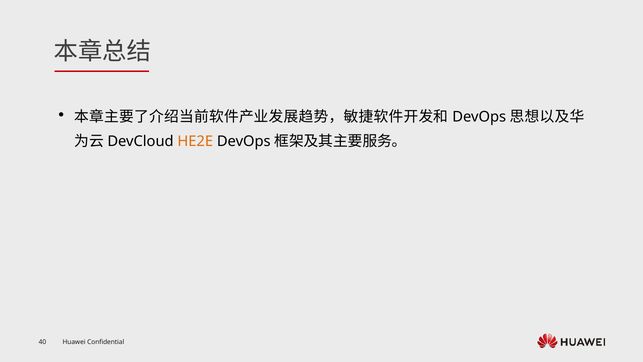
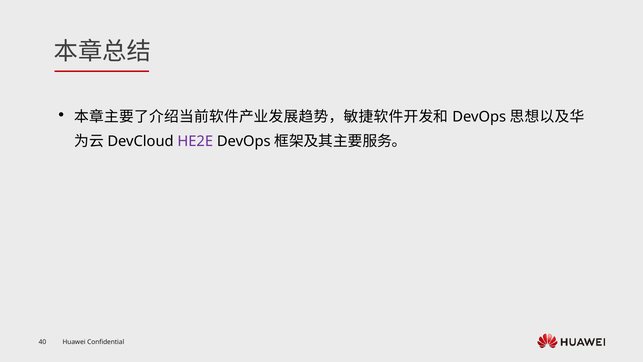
HE2E colour: orange -> purple
